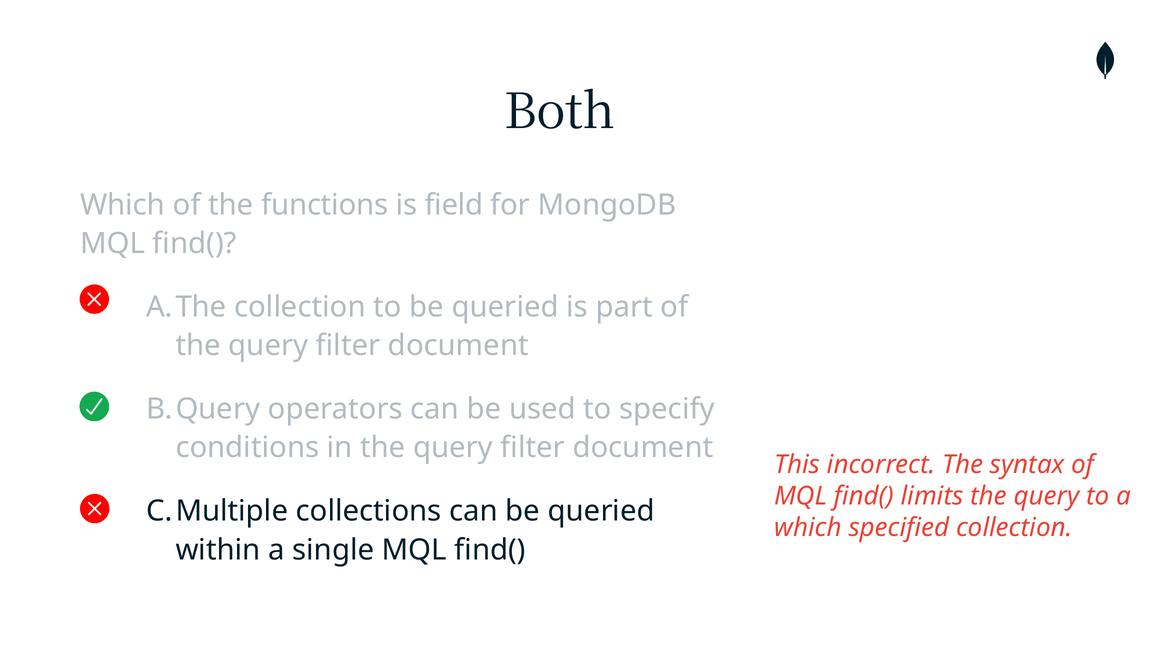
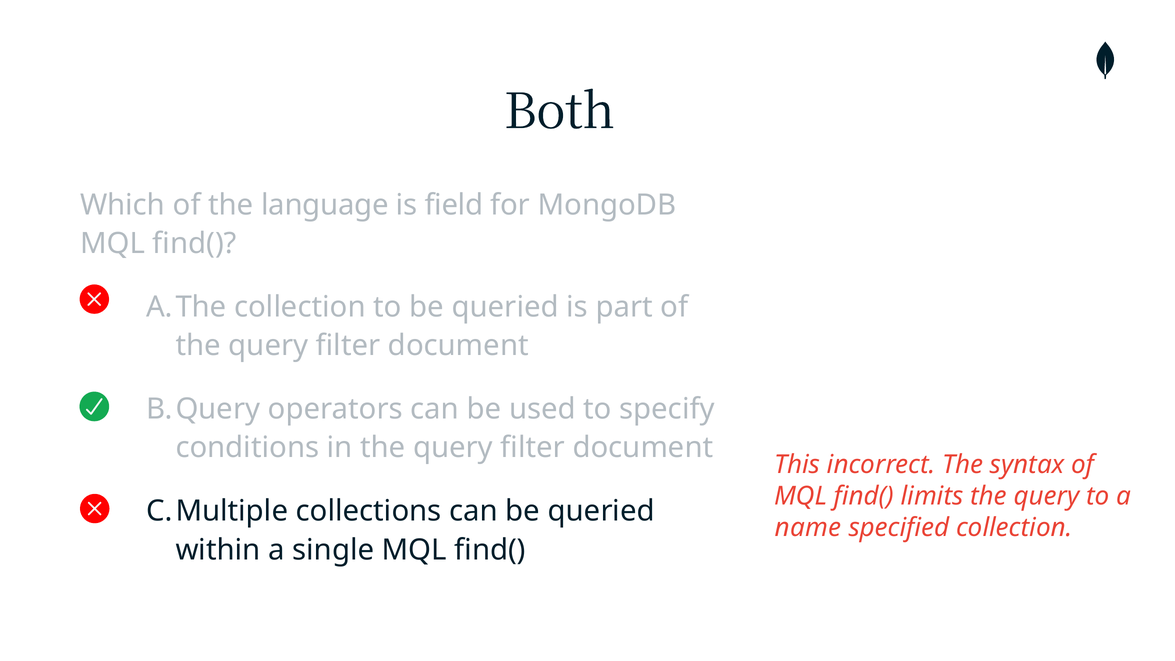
functions: functions -> language
which at (808, 527): which -> name
